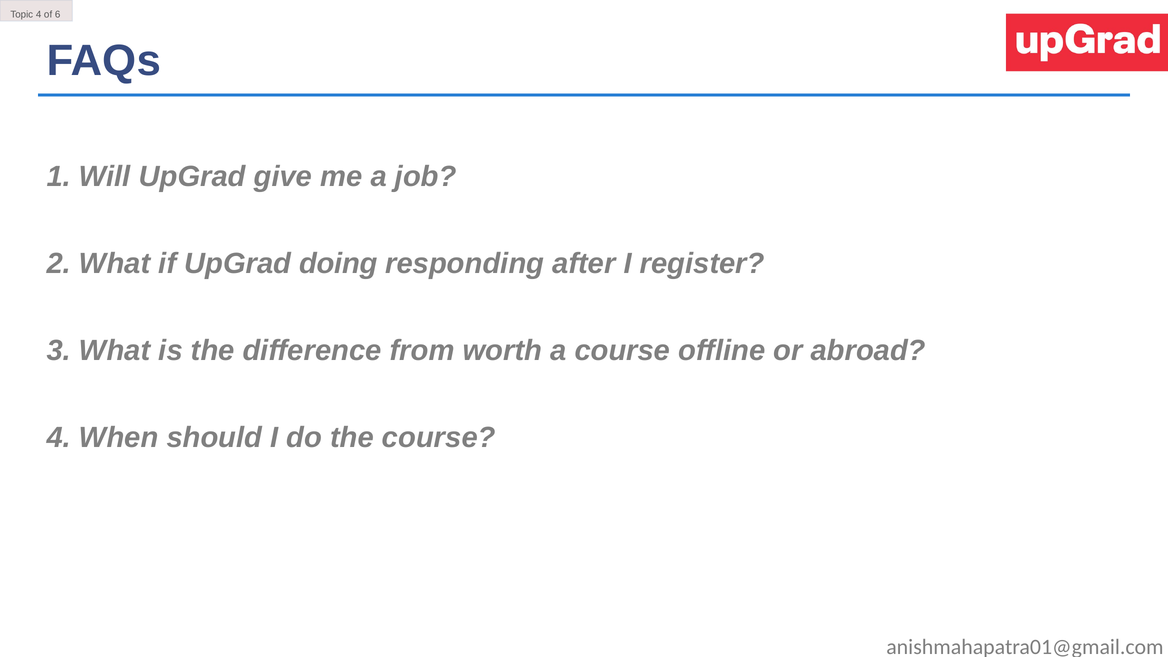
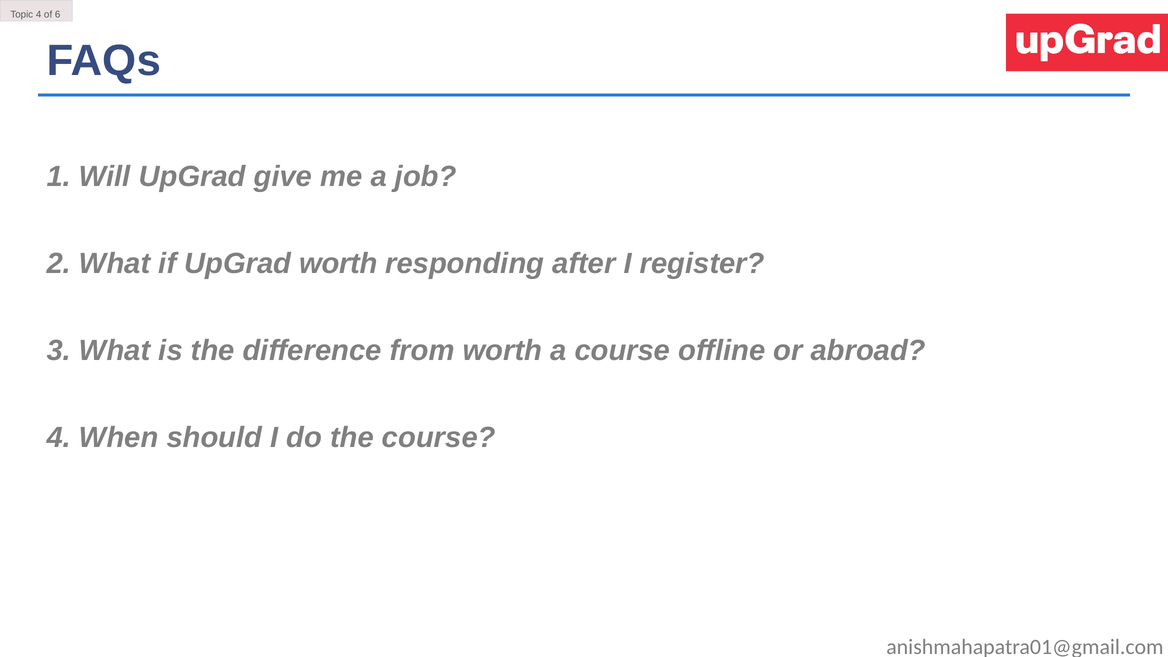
UpGrad doing: doing -> worth
